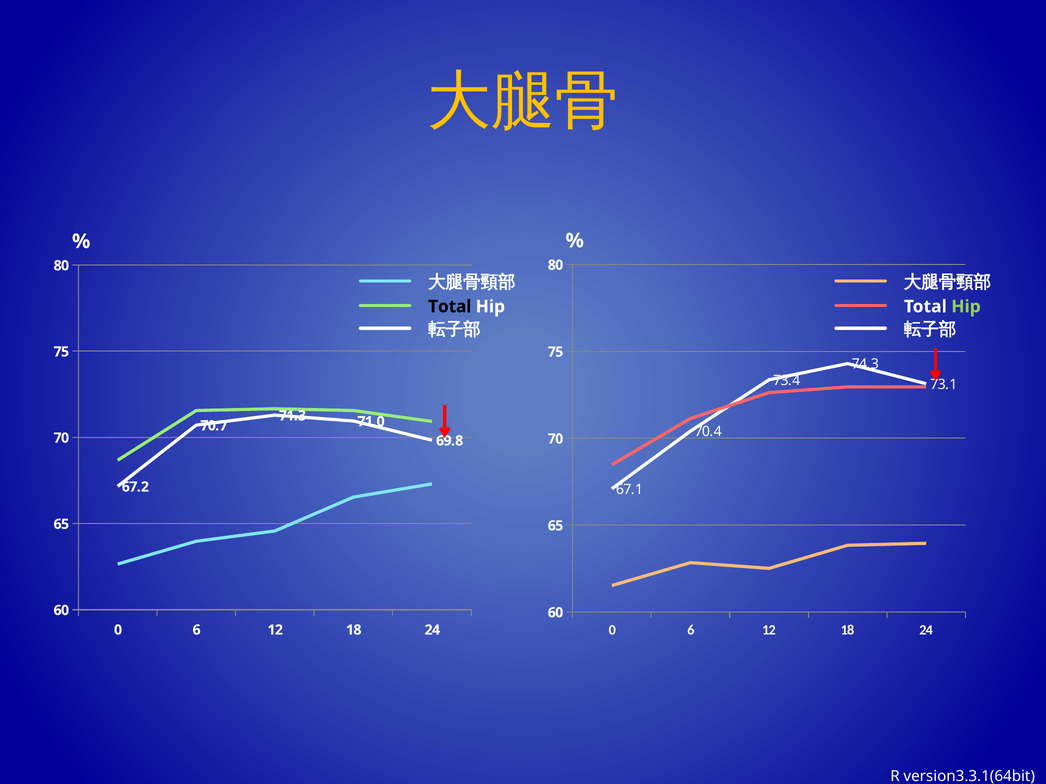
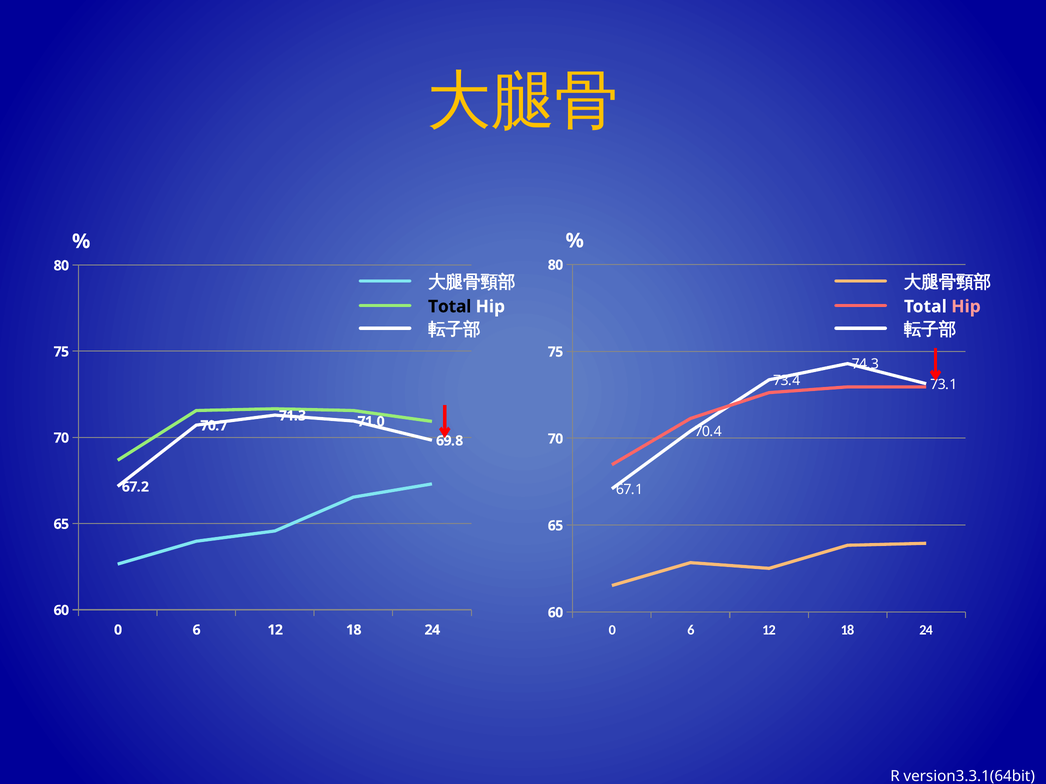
Hip at (966, 307) colour: light green -> pink
